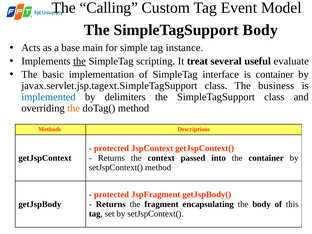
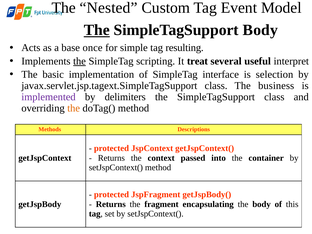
Calling: Calling -> Nested
The at (97, 30) underline: none -> present
main: main -> once
instance: instance -> resulting
evaluate: evaluate -> interpret
is container: container -> selection
implemented colour: blue -> purple
